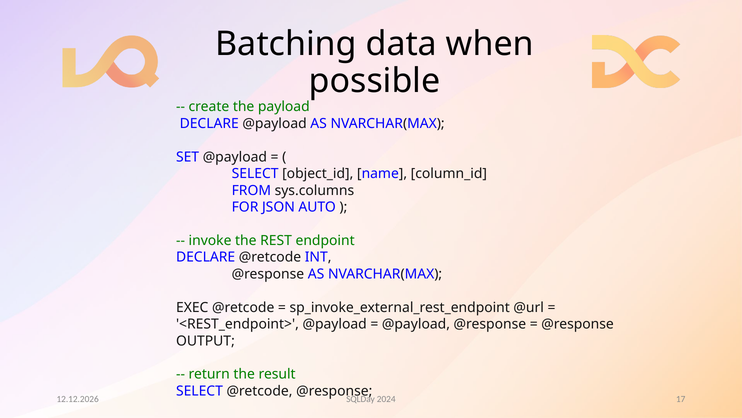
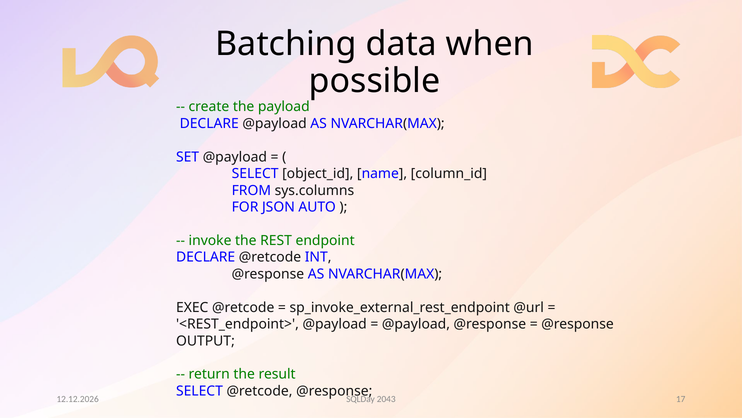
2024: 2024 -> 2043
